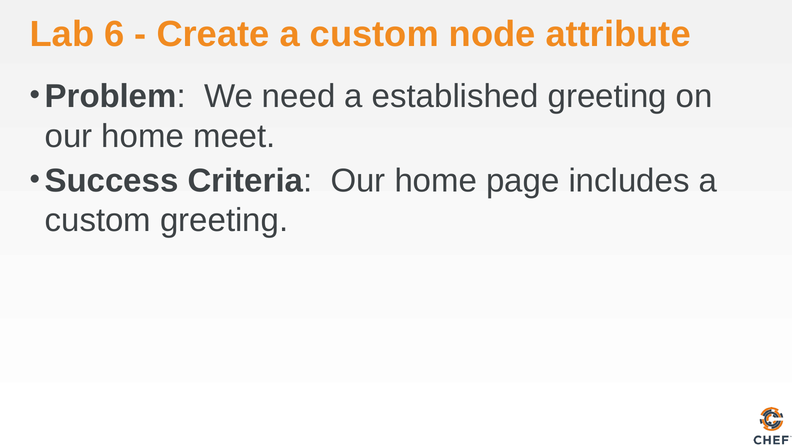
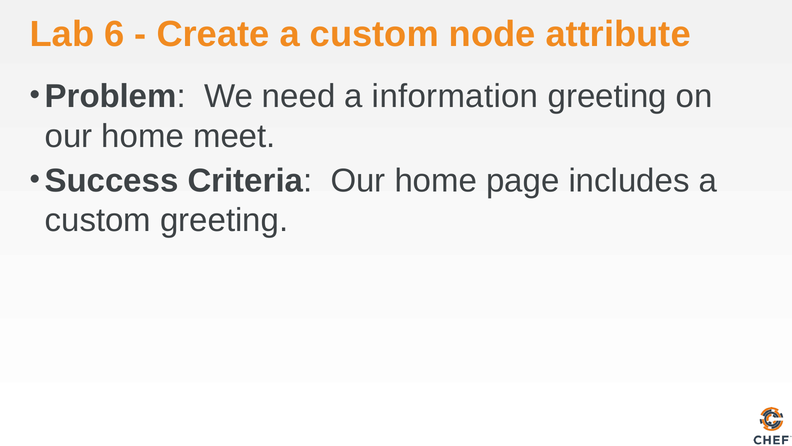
established: established -> information
